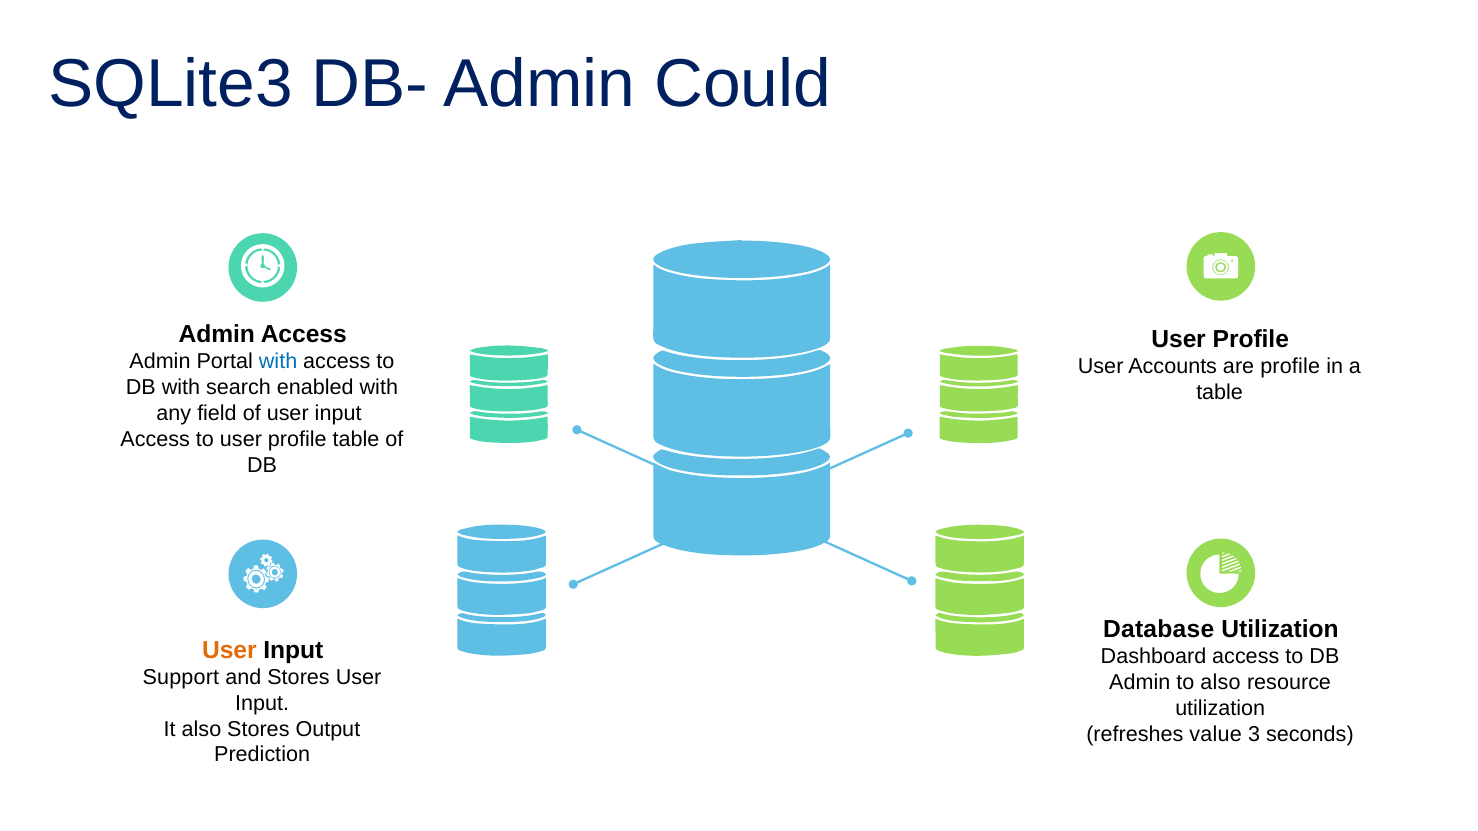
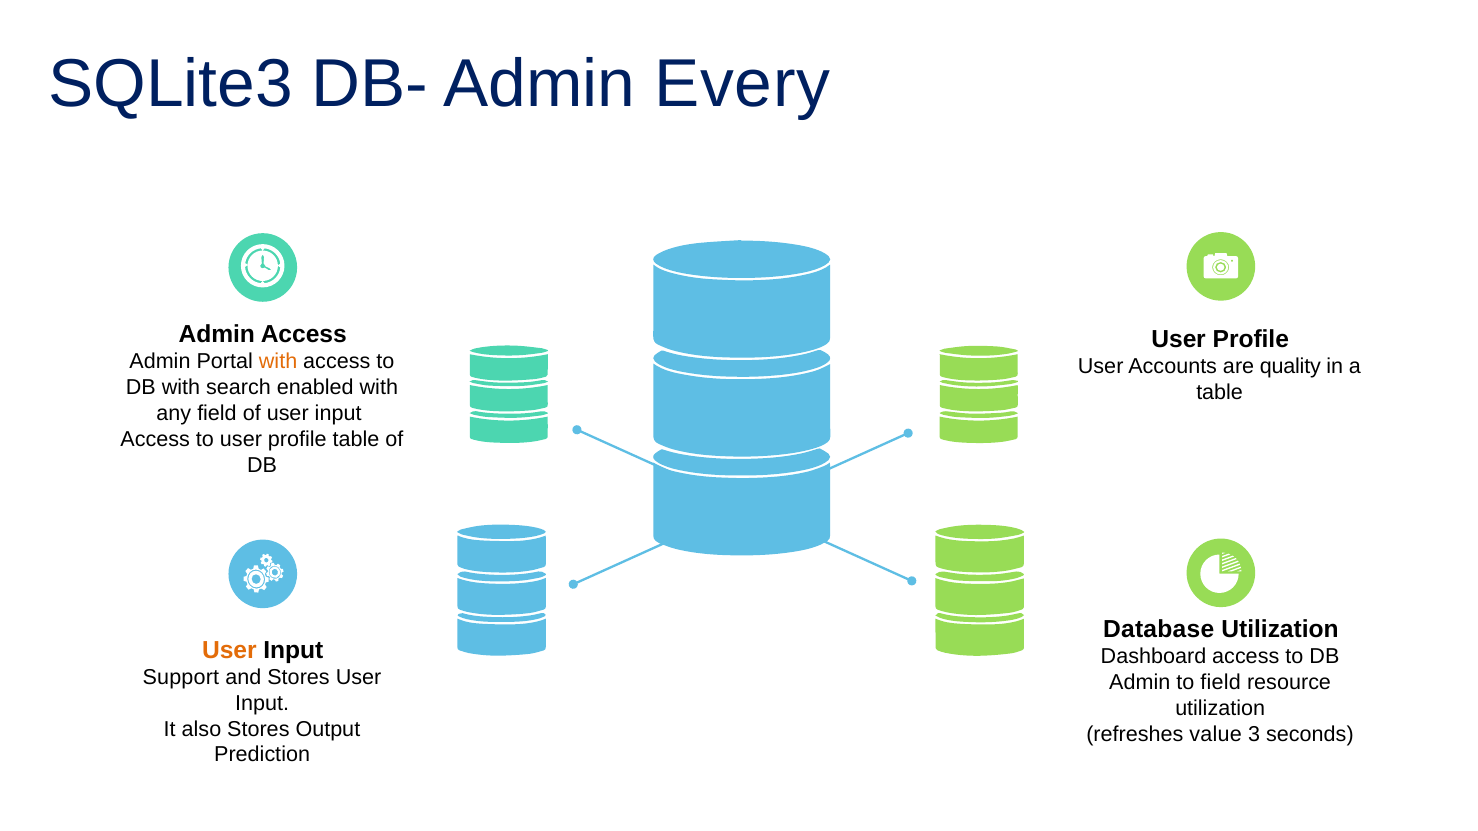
Could: Could -> Every
with at (278, 362) colour: blue -> orange
are profile: profile -> quality
to also: also -> field
